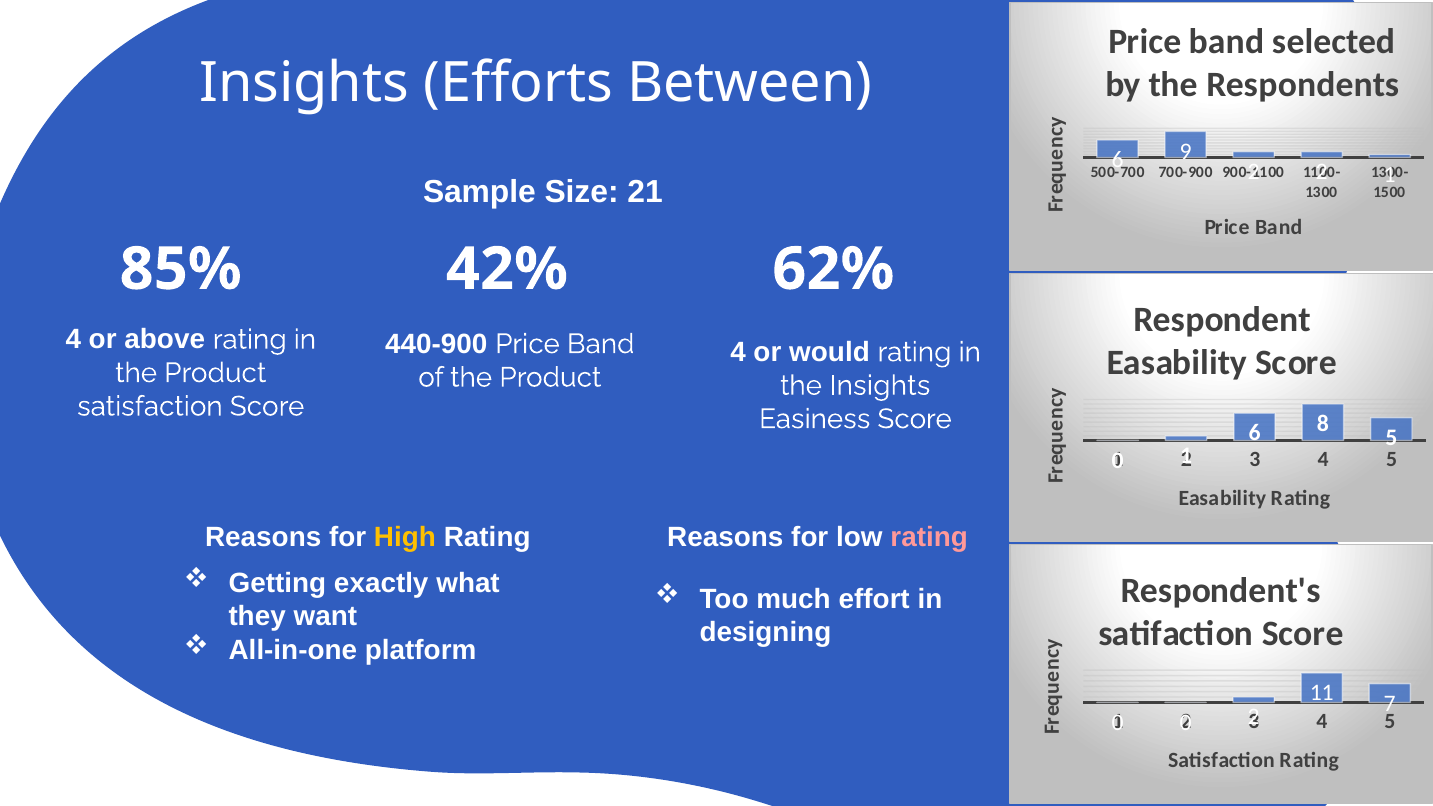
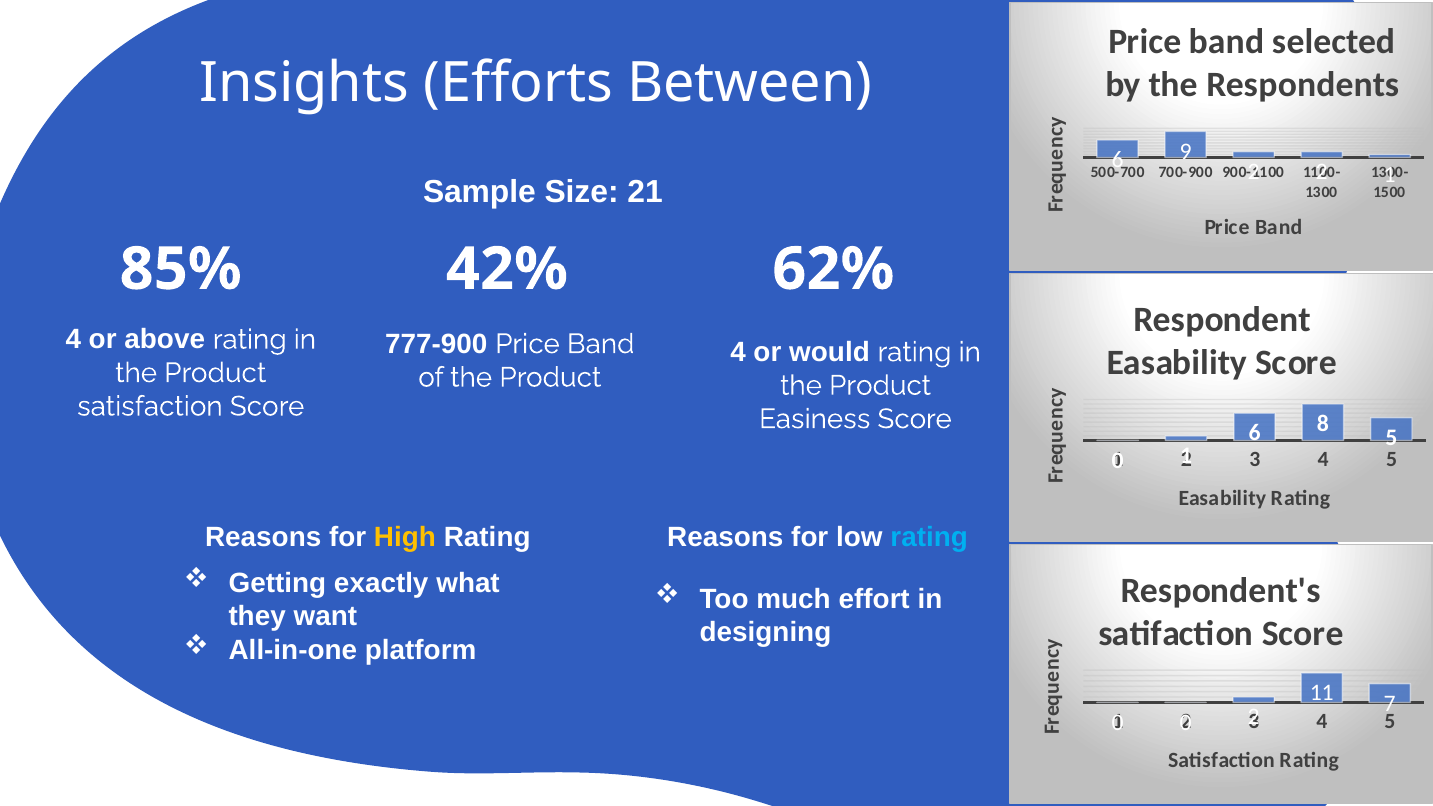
440-900: 440-900 -> 777-900
Insights at (880, 386): Insights -> Product
rating at (929, 537) colour: pink -> light blue
